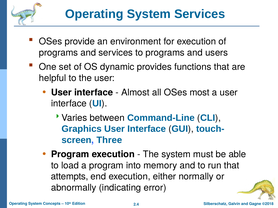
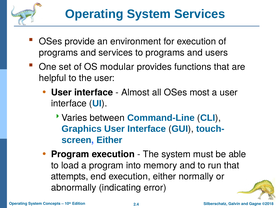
dynamic: dynamic -> modular
Three at (109, 140): Three -> Either
